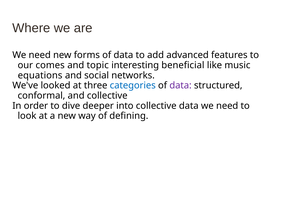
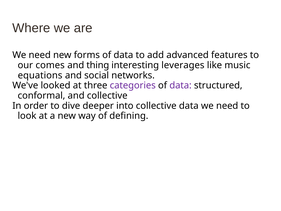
topic: topic -> thing
beneficial: beneficial -> leverages
categories colour: blue -> purple
